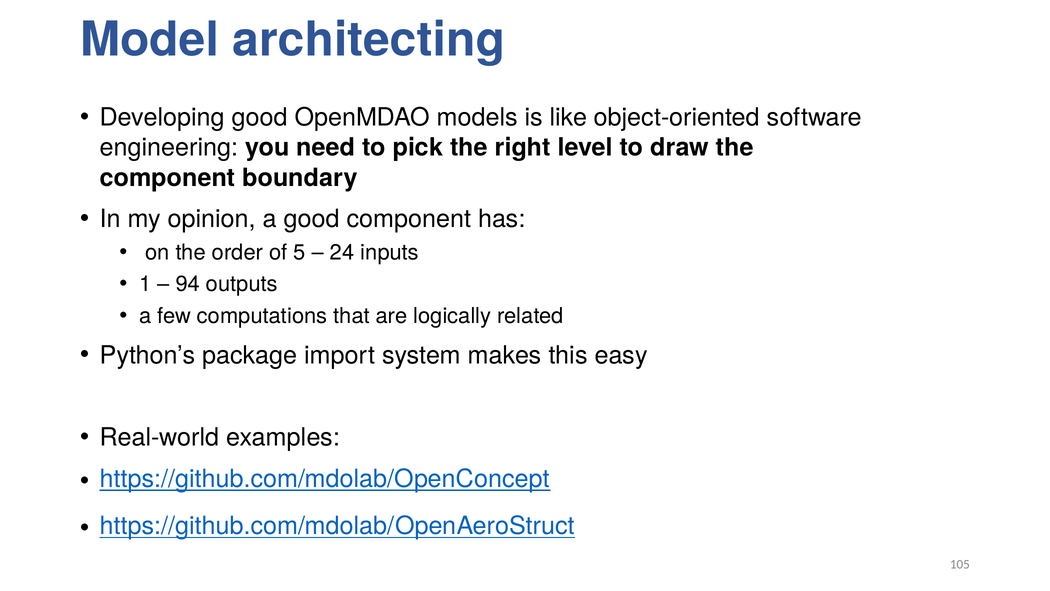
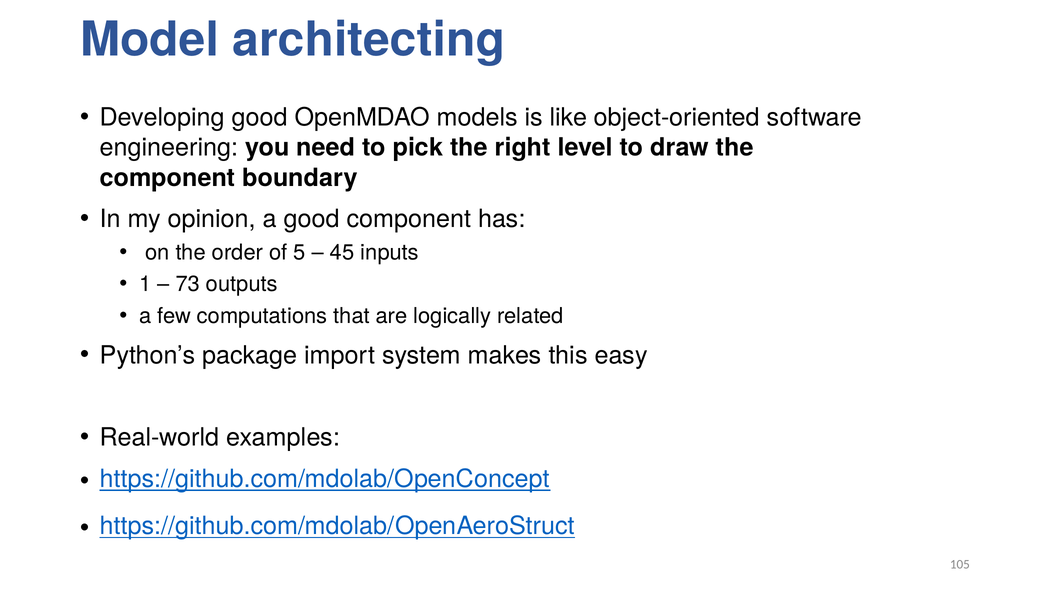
24: 24 -> 45
94: 94 -> 73
